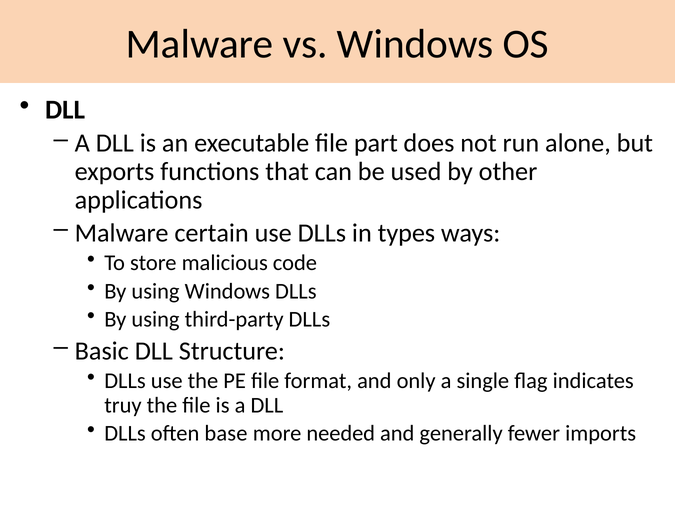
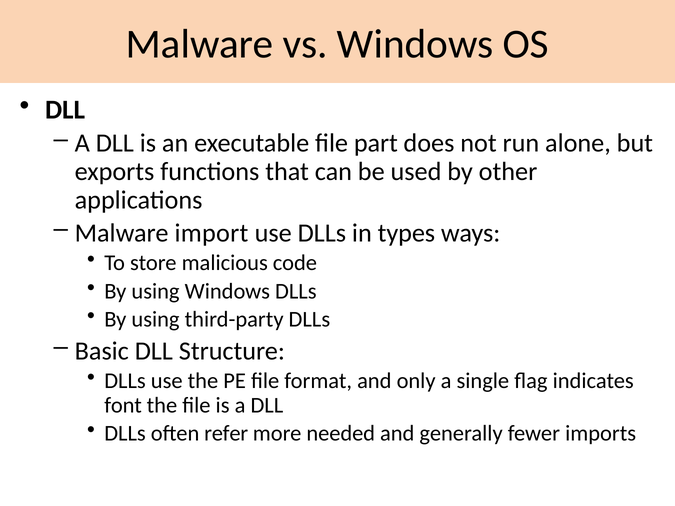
certain: certain -> import
truy: truy -> font
base: base -> refer
